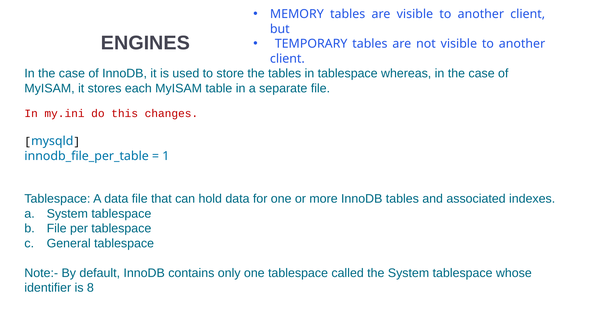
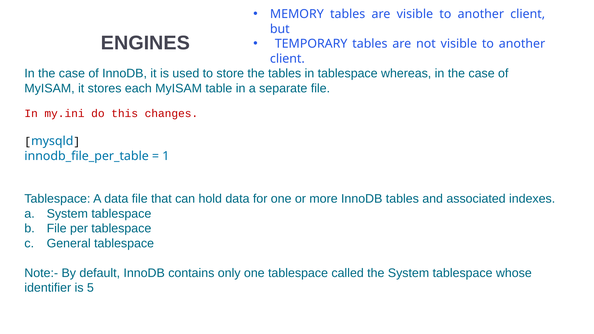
8: 8 -> 5
